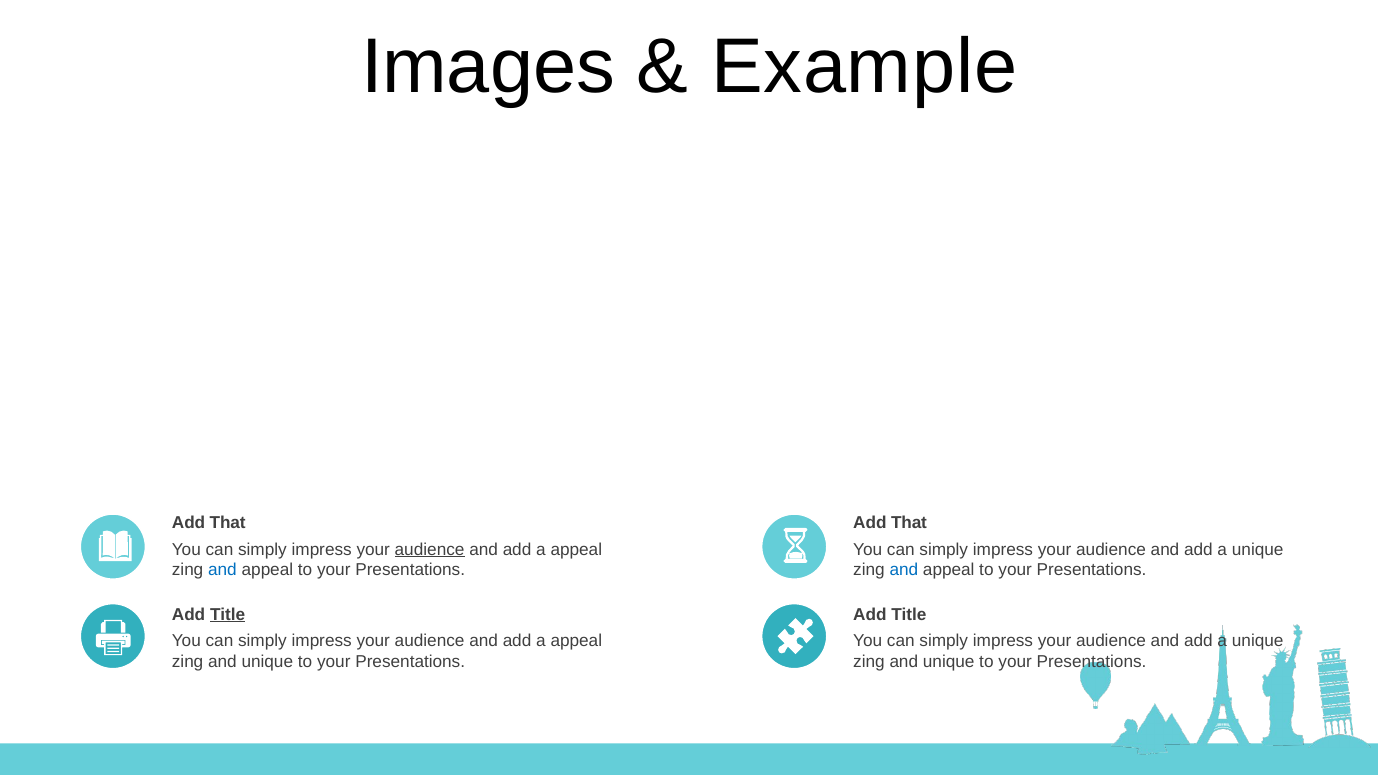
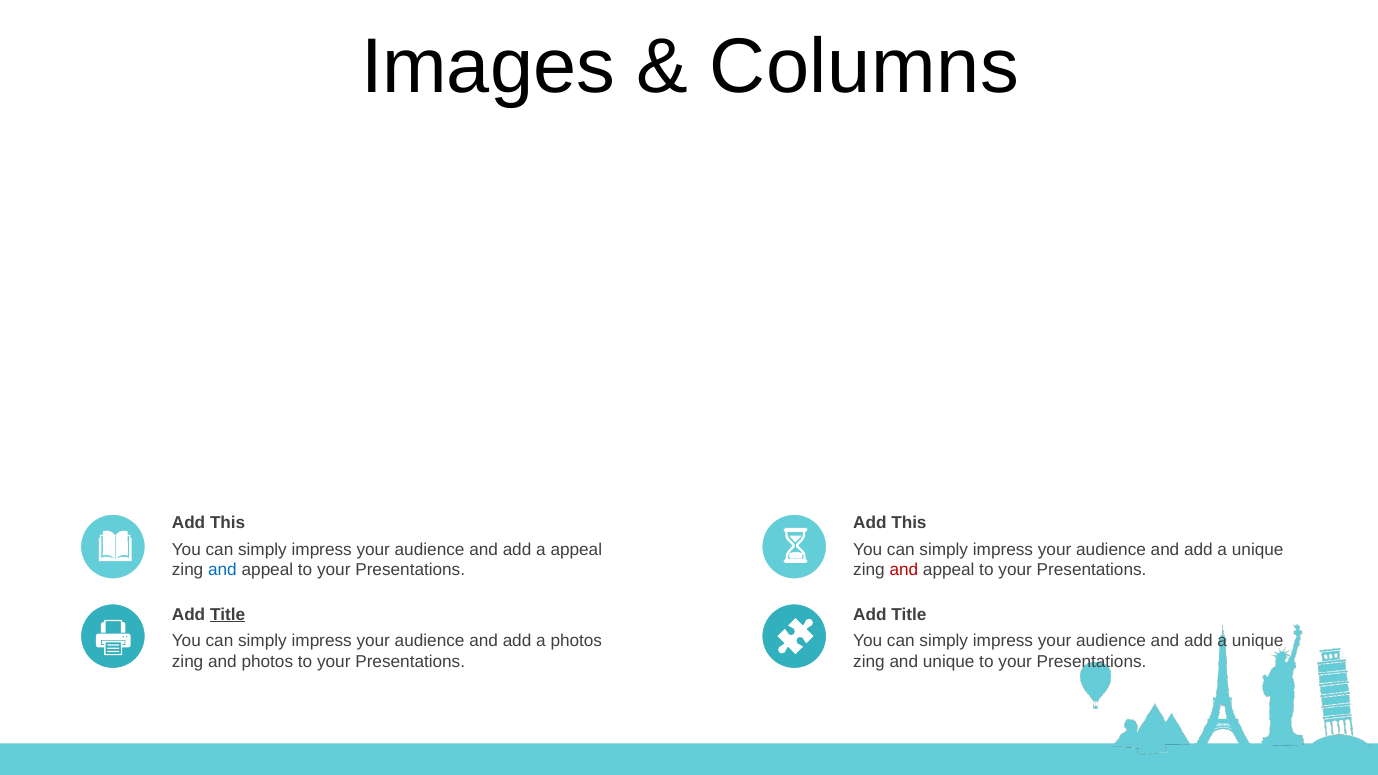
Example: Example -> Columns
That at (228, 523): That -> This
That at (909, 523): That -> This
audience at (430, 550) underline: present -> none
and at (904, 570) colour: blue -> red
appeal at (576, 641): appeal -> photos
unique at (267, 662): unique -> photos
